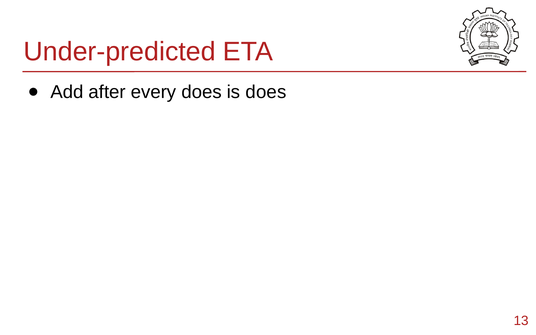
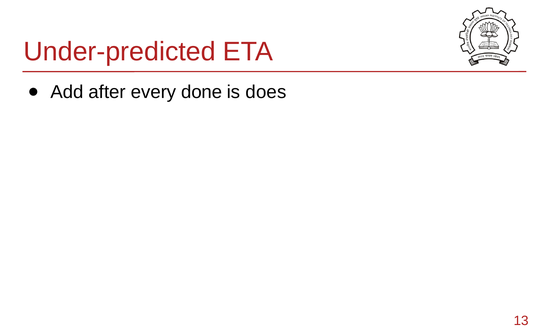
every does: does -> done
